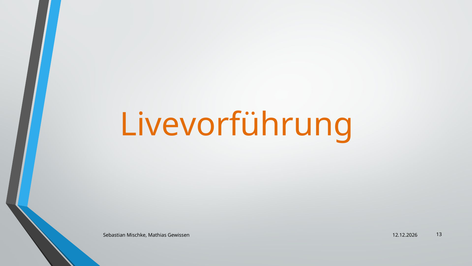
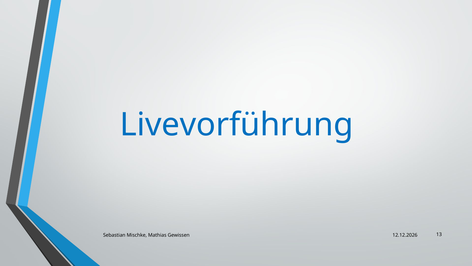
Livevorführung colour: orange -> blue
